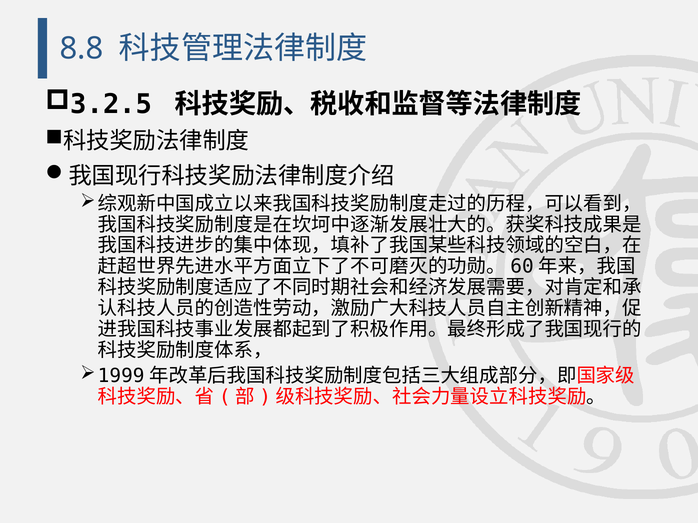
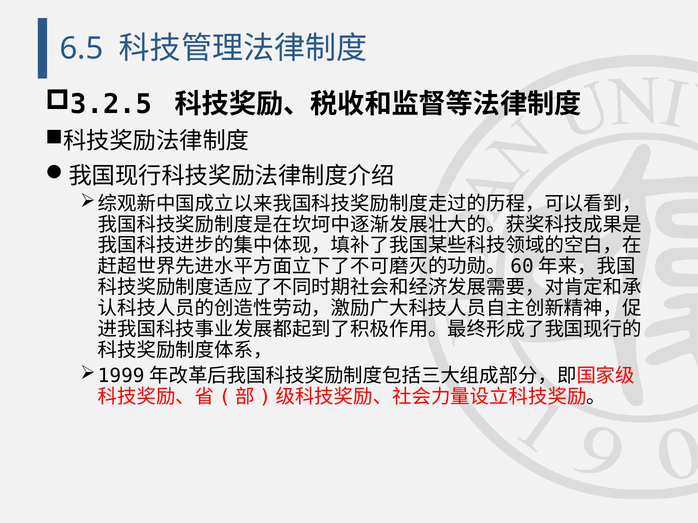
8.8: 8.8 -> 6.5
